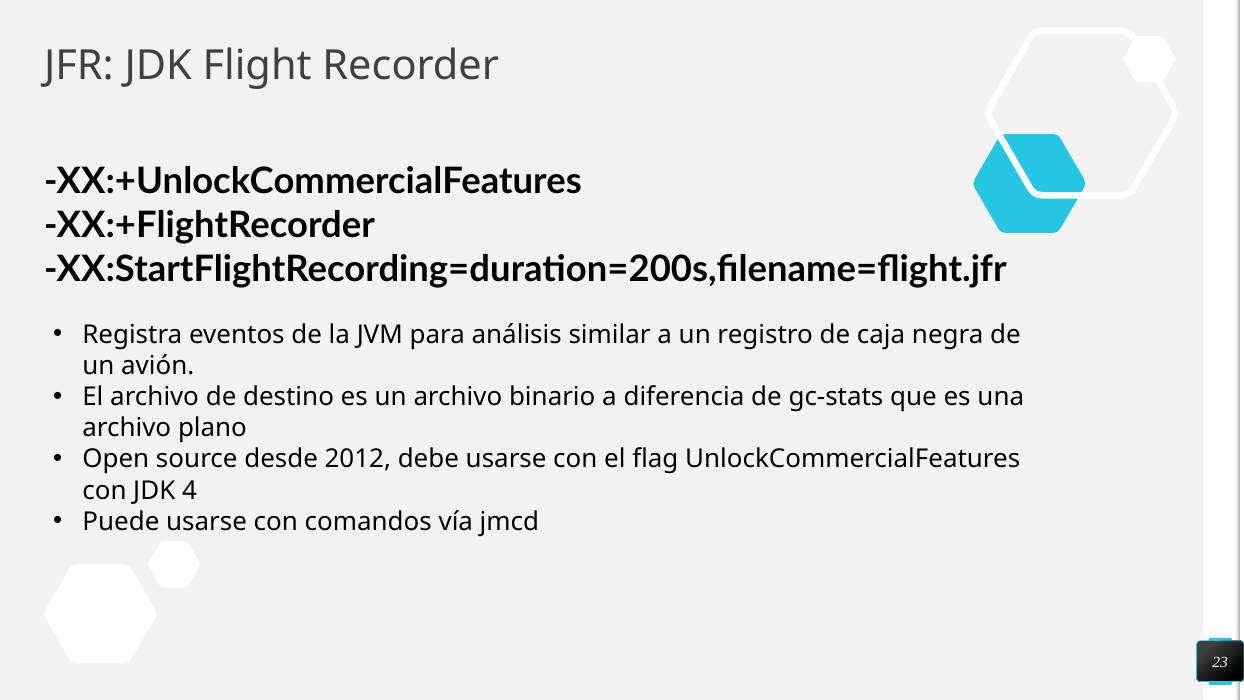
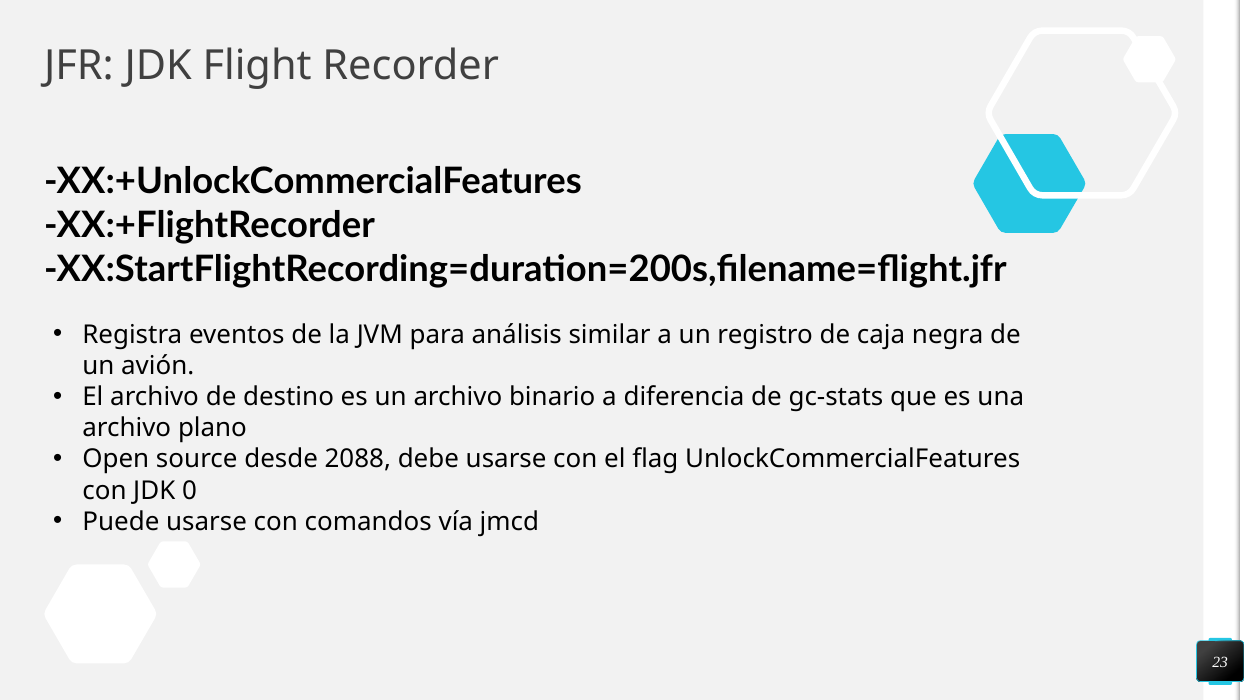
2012: 2012 -> 2088
4: 4 -> 0
